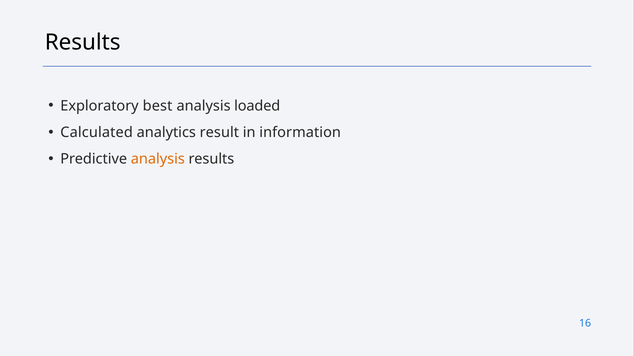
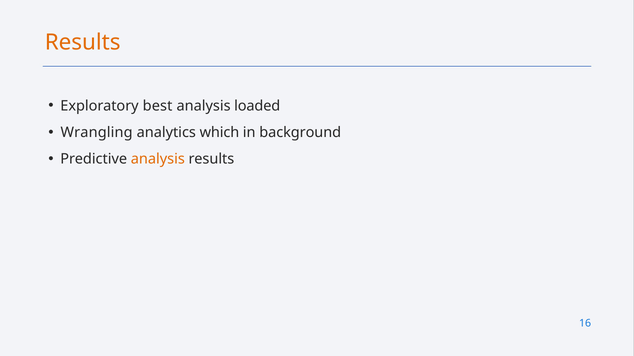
Results at (83, 42) colour: black -> orange
Calculated: Calculated -> Wrangling
result: result -> which
information: information -> background
